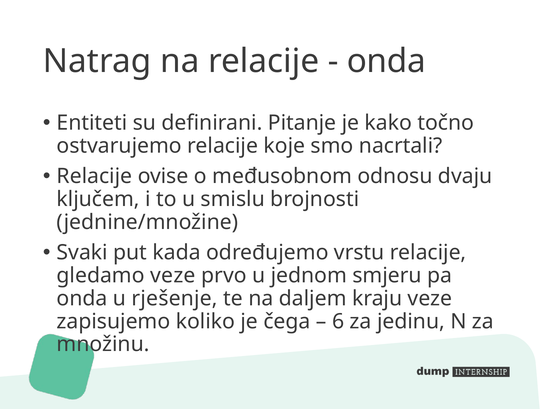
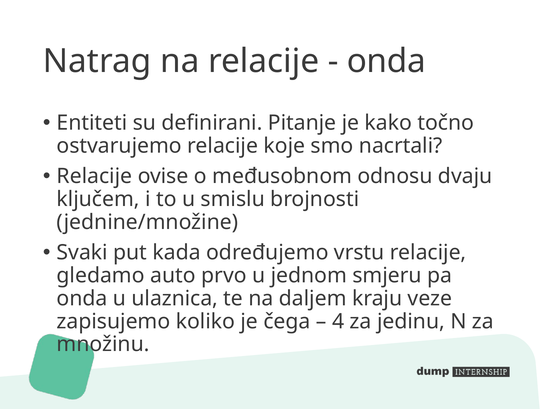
gledamo veze: veze -> auto
rješenje: rješenje -> ulaznica
6: 6 -> 4
